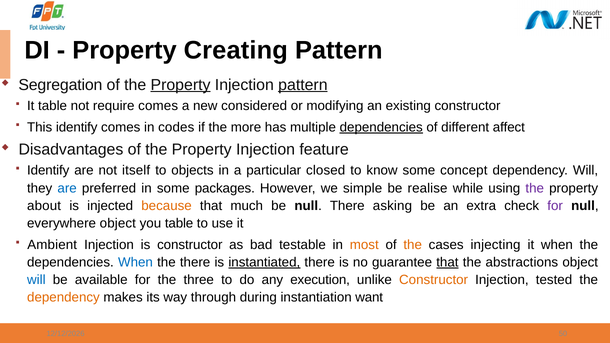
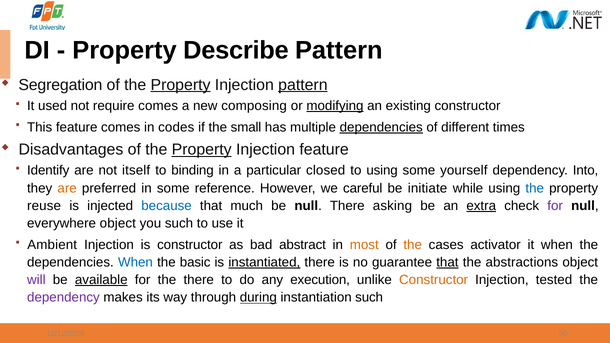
Creating: Creating -> Describe
It table: table -> used
considered: considered -> composing
modifying underline: none -> present
This identify: identify -> feature
more: more -> small
affect: affect -> times
Property at (202, 150) underline: none -> present
objects: objects -> binding
to know: know -> using
concept: concept -> yourself
dependency Will: Will -> Into
are at (67, 188) colour: blue -> orange
packages: packages -> reference
simple: simple -> careful
realise: realise -> initiate
the at (535, 188) colour: purple -> blue
about: about -> reuse
because colour: orange -> blue
extra underline: none -> present
you table: table -> such
testable: testable -> abstract
injecting: injecting -> activator
the there: there -> basic
will at (36, 280) colour: blue -> purple
available underline: none -> present
the three: three -> there
dependency at (63, 298) colour: orange -> purple
during underline: none -> present
instantiation want: want -> such
